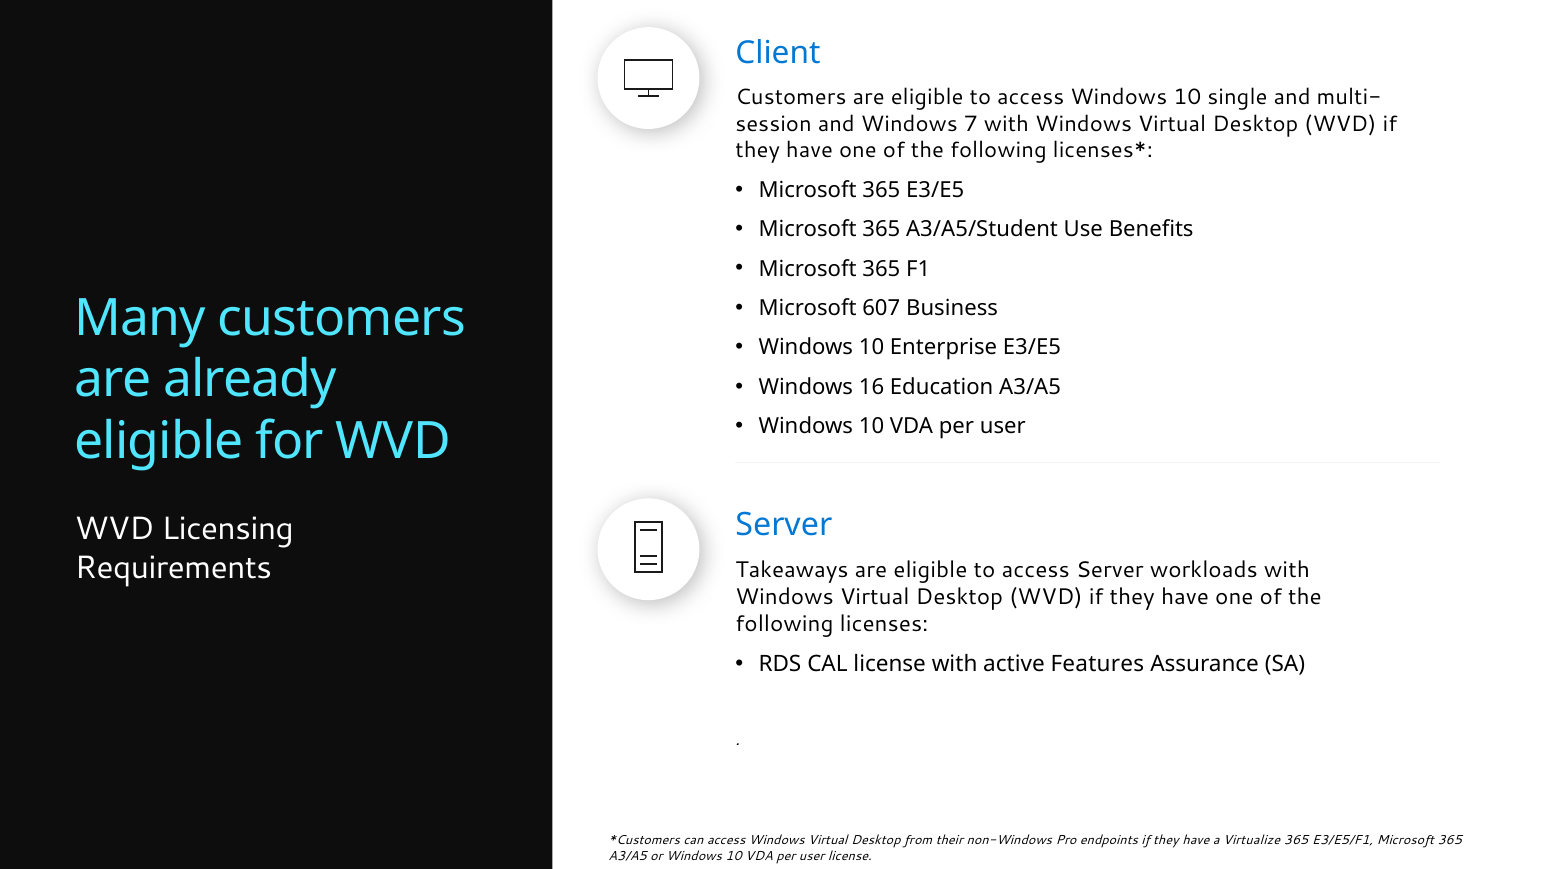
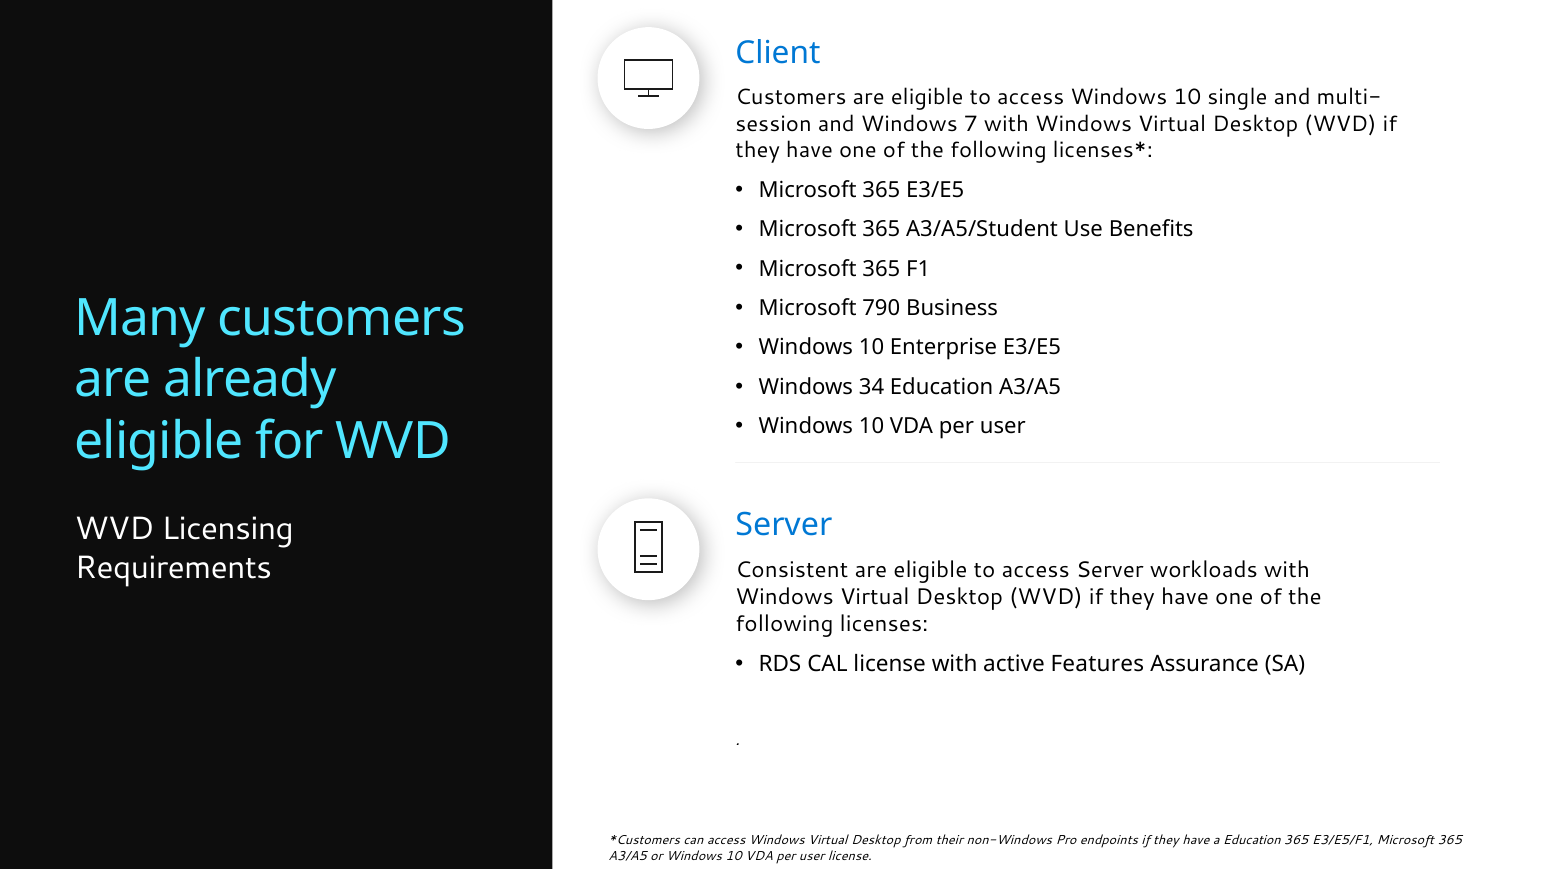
607: 607 -> 790
16: 16 -> 34
Takeaways: Takeaways -> Consistent
a Virtualize: Virtualize -> Education
